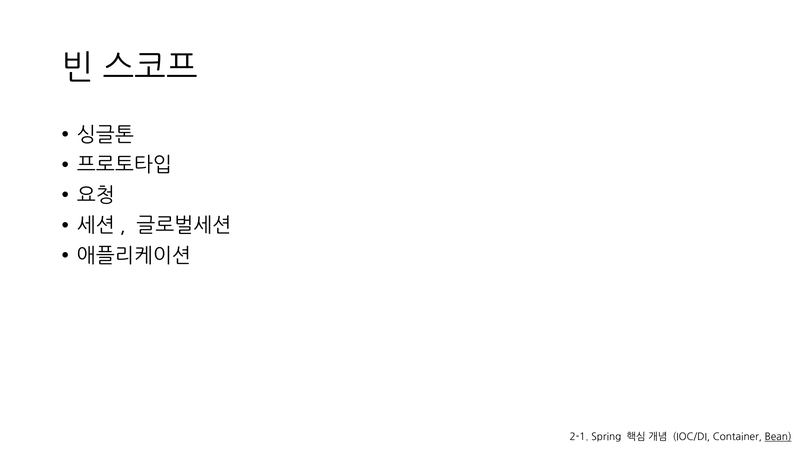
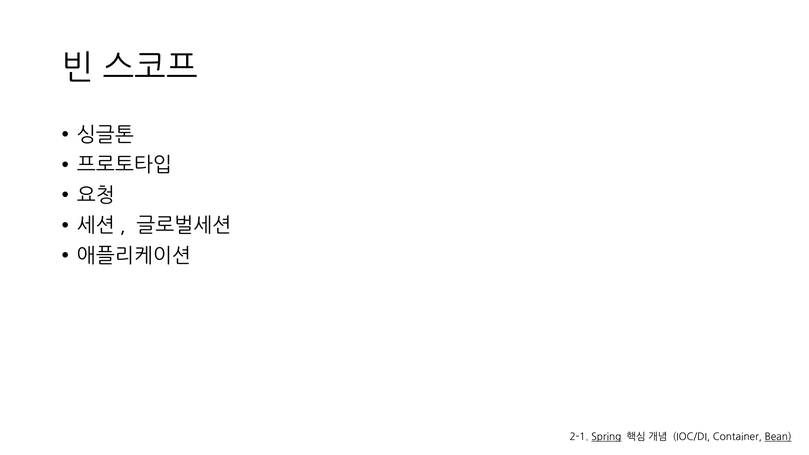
Spring underline: none -> present
